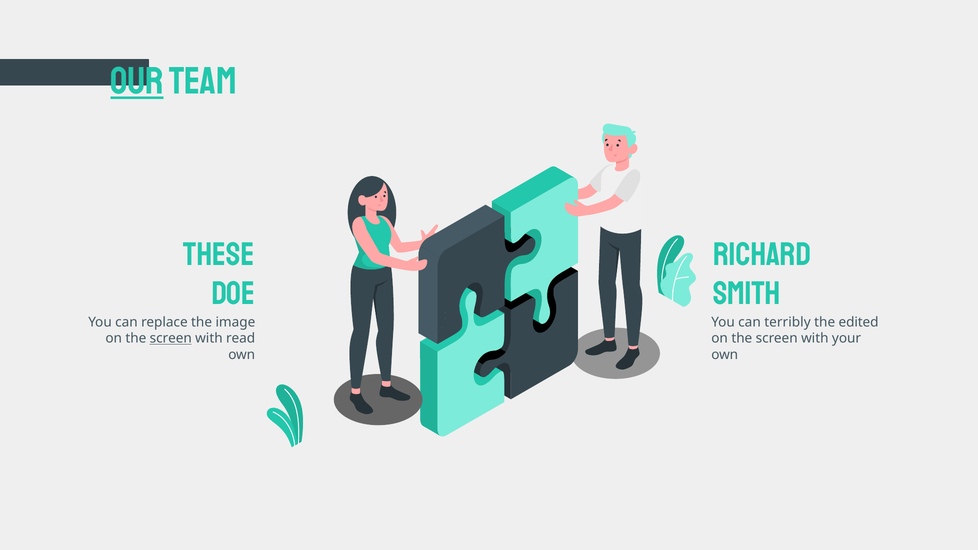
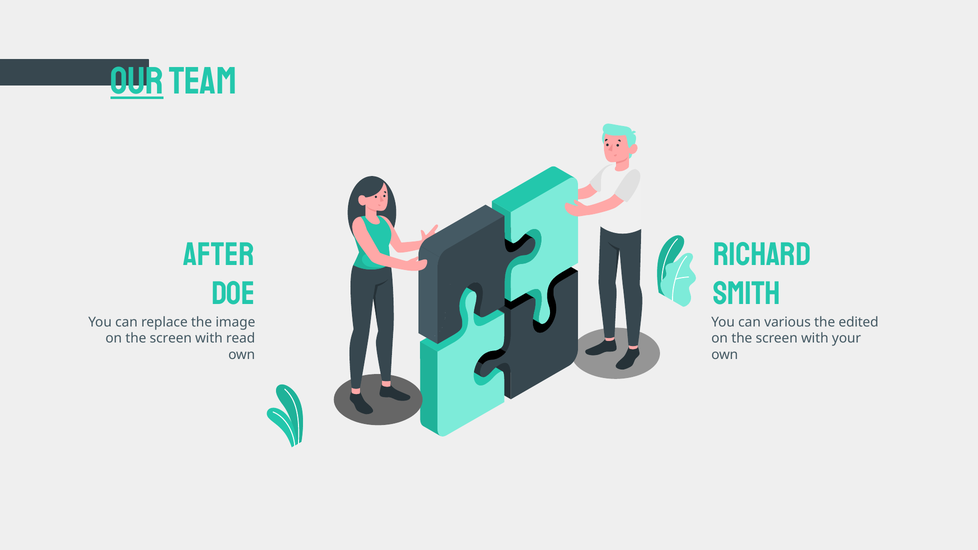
THESE: THESE -> AFTER
terribly: terribly -> various
screen at (171, 339) underline: present -> none
